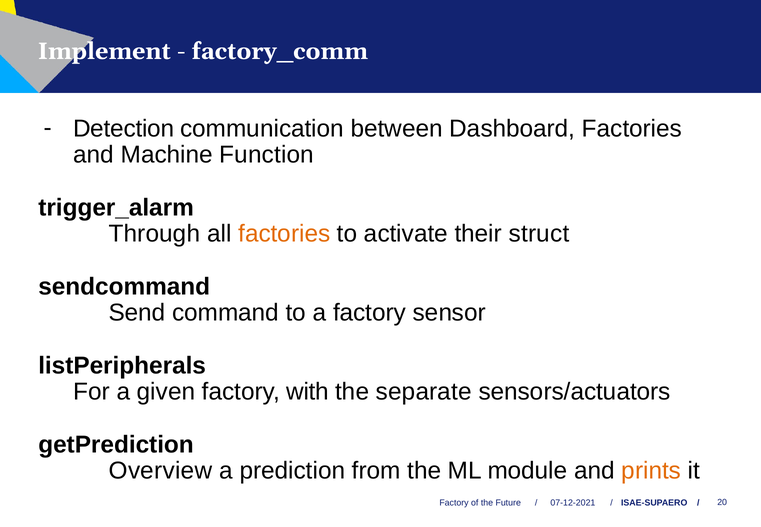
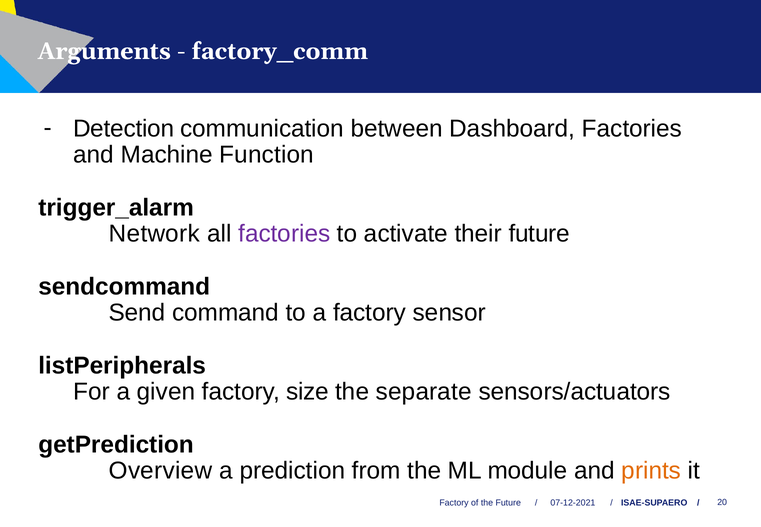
Implement: Implement -> Arguments
Through: Through -> Network
factories at (284, 234) colour: orange -> purple
their struct: struct -> future
with: with -> size
